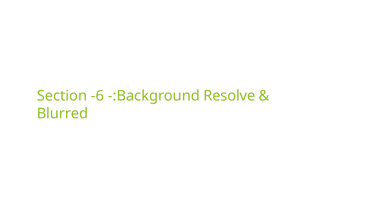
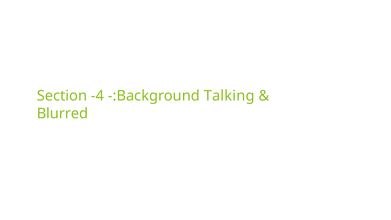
-6: -6 -> -4
Resolve: Resolve -> Talking
